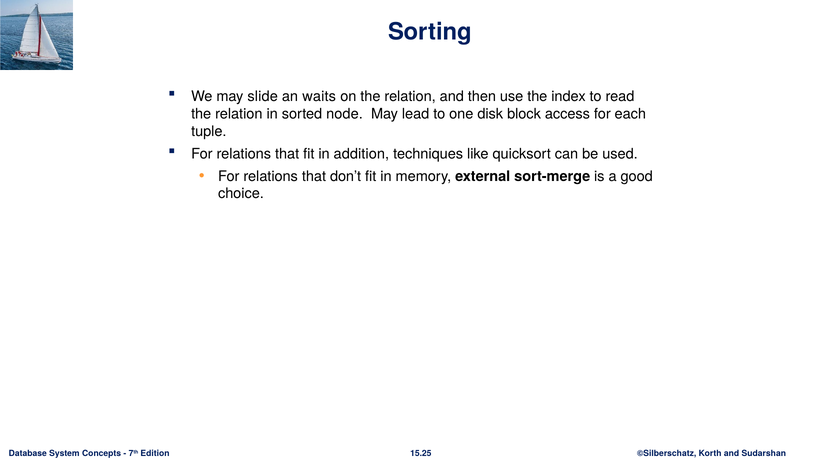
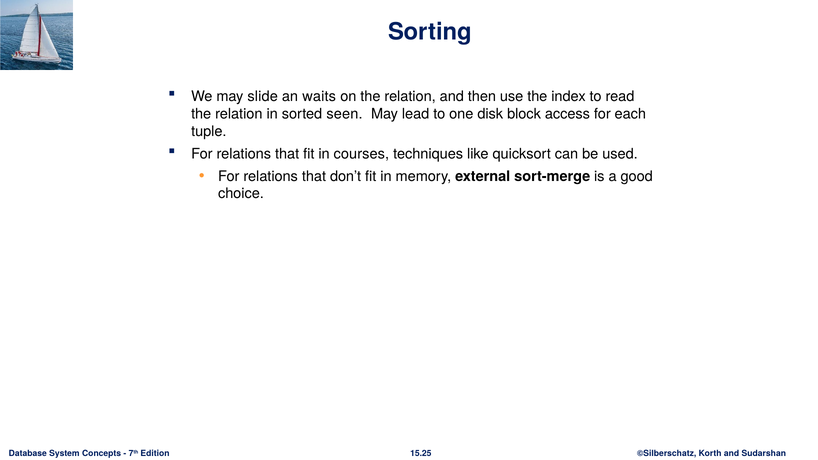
node: node -> seen
addition: addition -> courses
